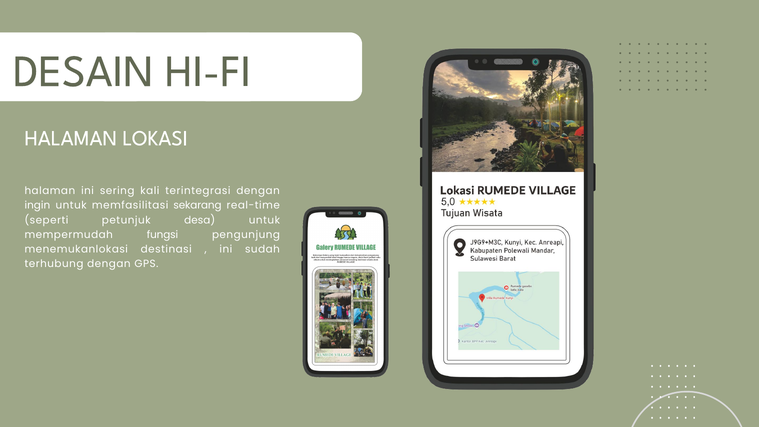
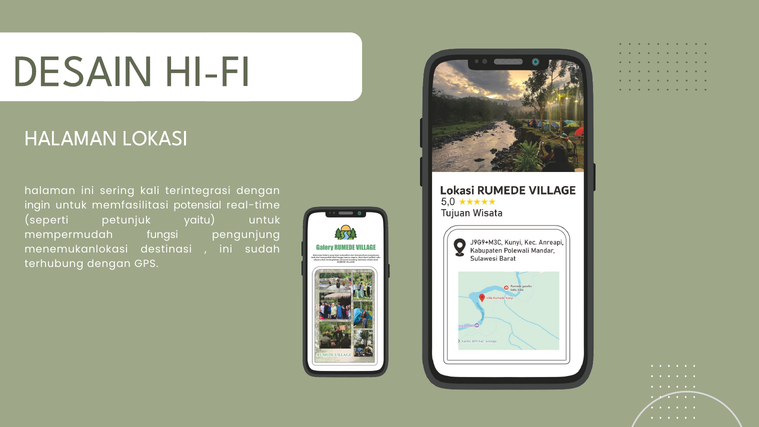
sekarang: sekarang -> potensial
desa: desa -> yaitu
